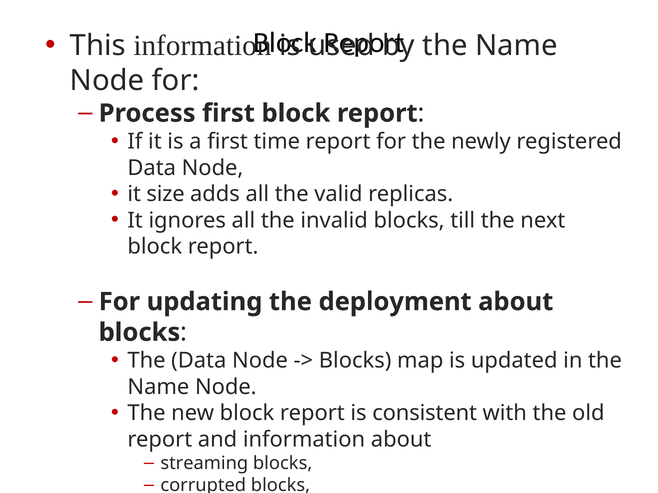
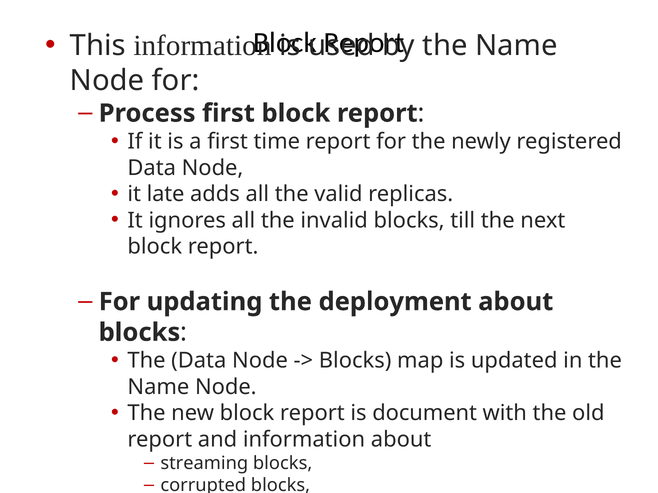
size: size -> late
consistent: consistent -> document
